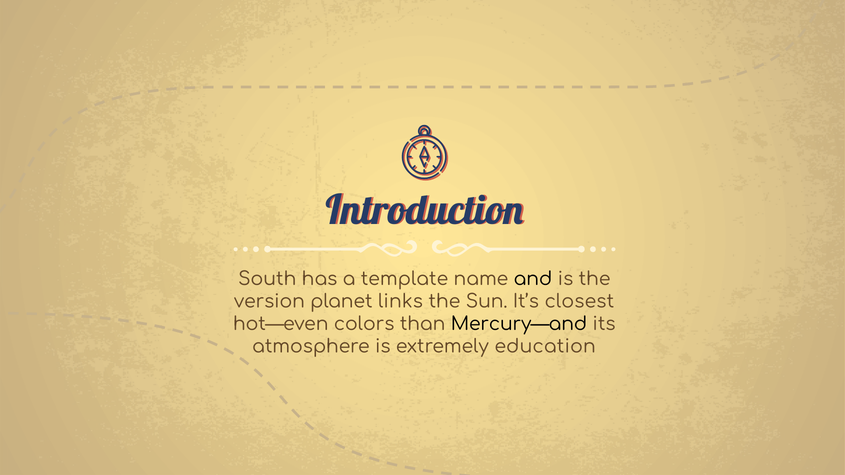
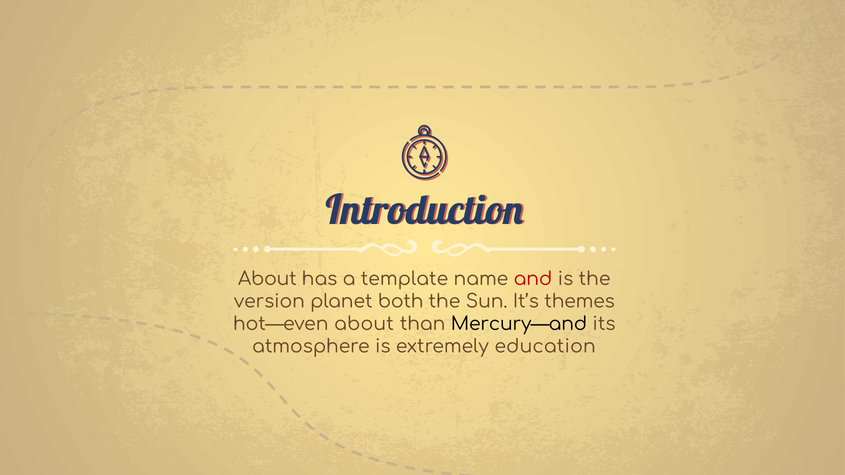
South at (267, 279): South -> About
and colour: black -> red
links: links -> both
closest: closest -> themes
hot—even colors: colors -> about
